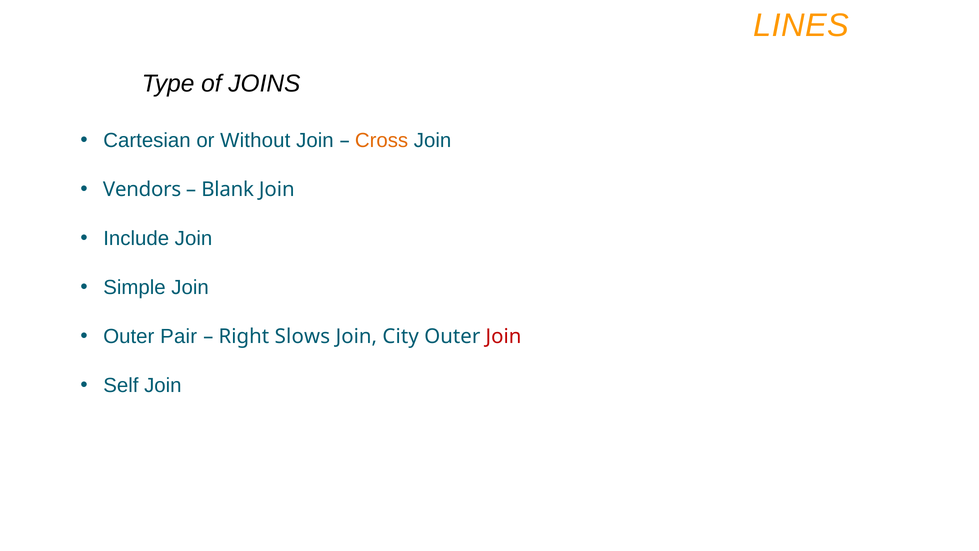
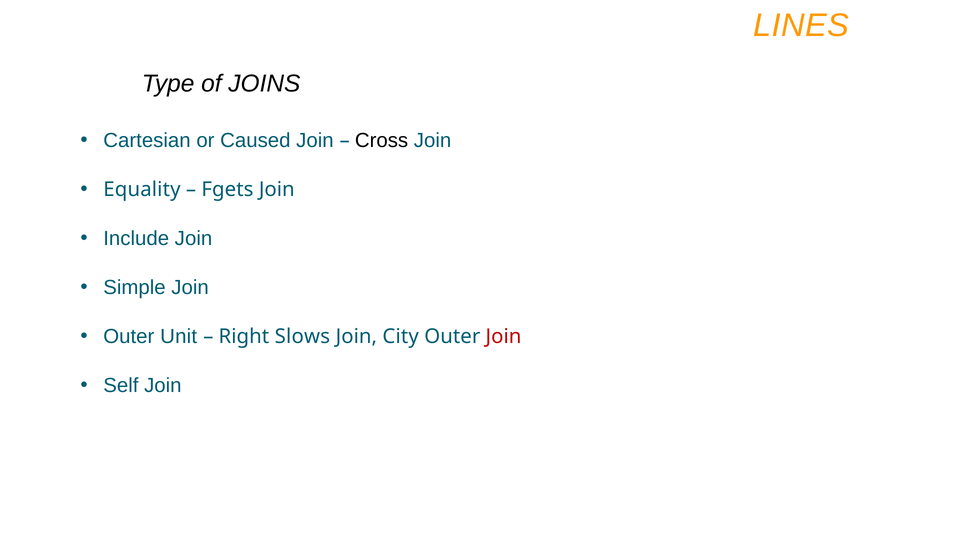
Without: Without -> Caused
Cross colour: orange -> black
Vendors: Vendors -> Equality
Blank: Blank -> Fgets
Pair: Pair -> Unit
